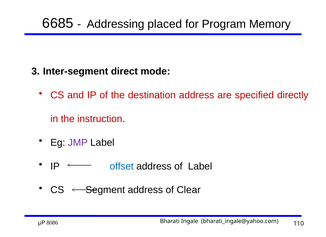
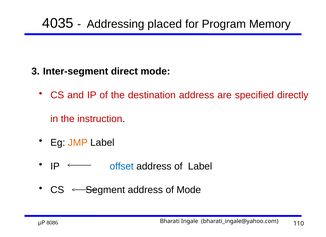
6685: 6685 -> 4035
JMP colour: purple -> orange
of Clear: Clear -> Mode
